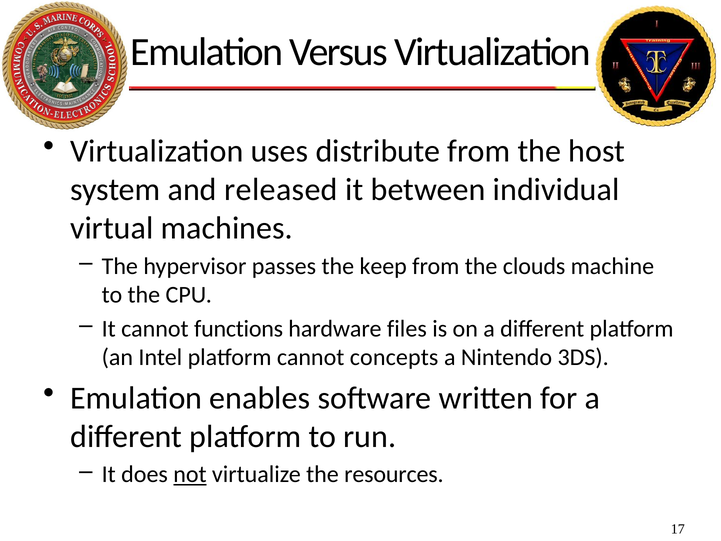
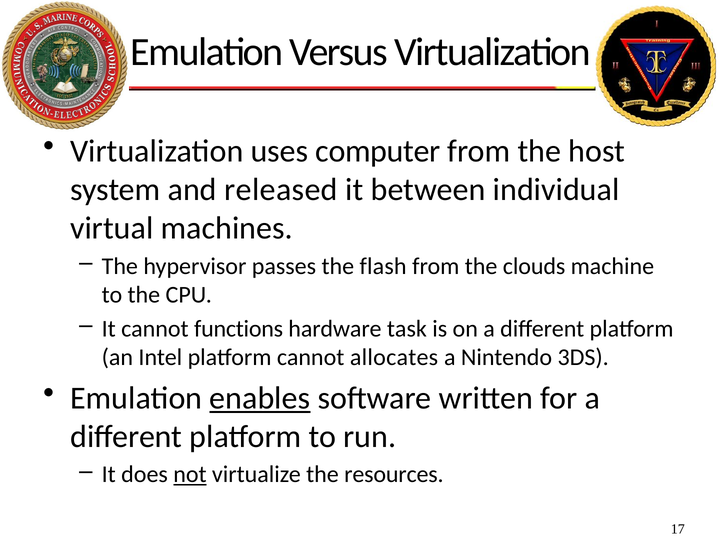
distribute: distribute -> computer
keep: keep -> flash
files: files -> task
concepts: concepts -> allocates
enables underline: none -> present
